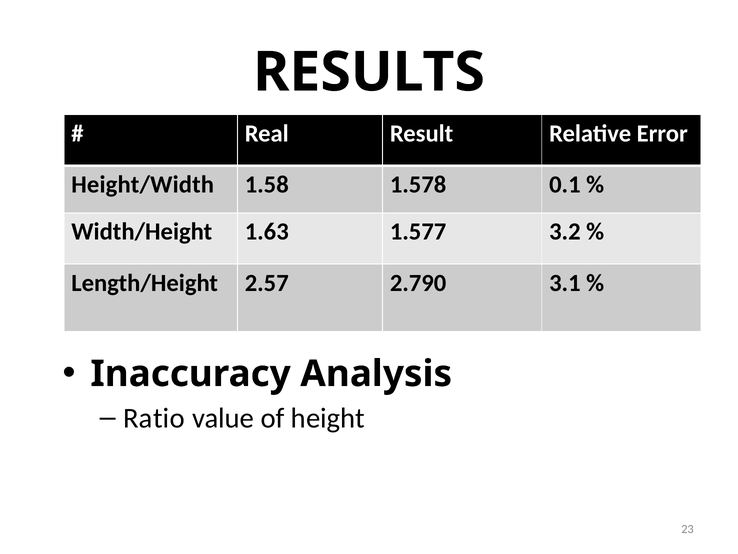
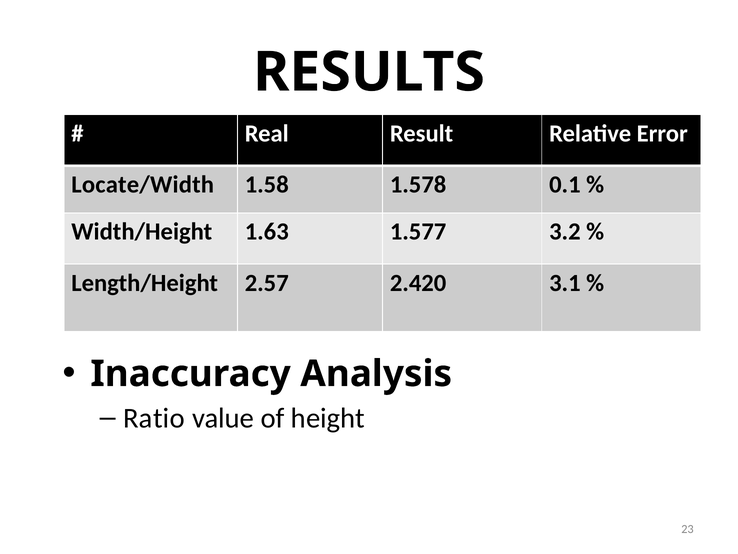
Height/Width: Height/Width -> Locate/Width
2.790: 2.790 -> 2.420
